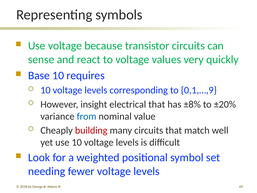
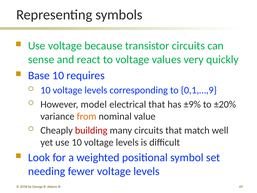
insight: insight -> model
±8%: ±8% -> ±9%
from colour: blue -> orange
